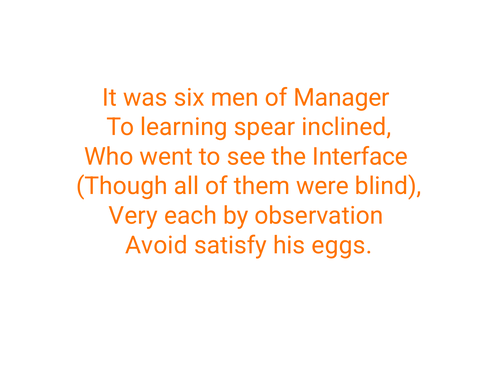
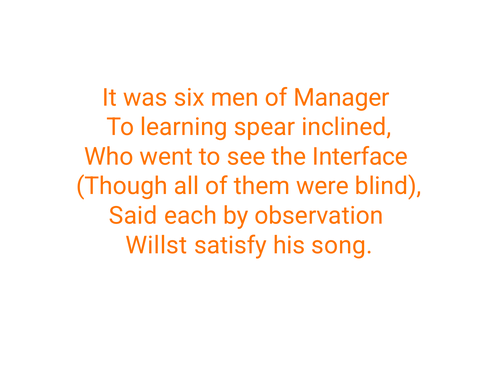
Very: Very -> Said
Avoid: Avoid -> Willst
eggs: eggs -> song
